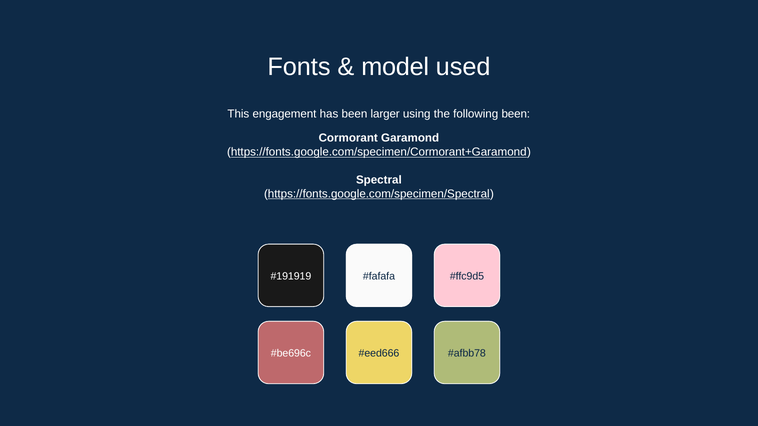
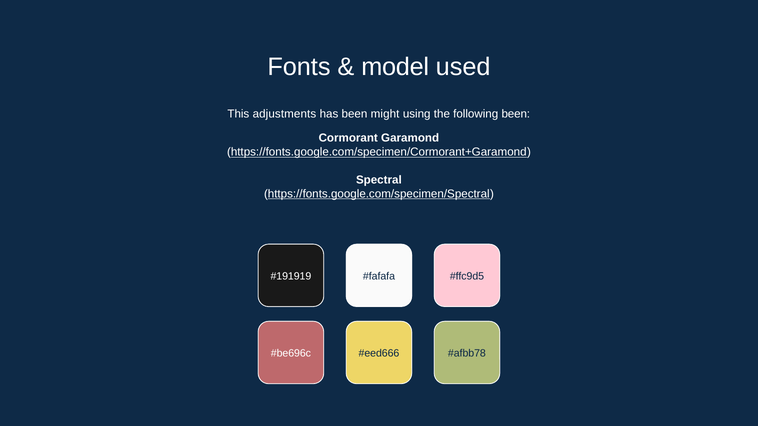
engagement: engagement -> adjustments
larger: larger -> might
